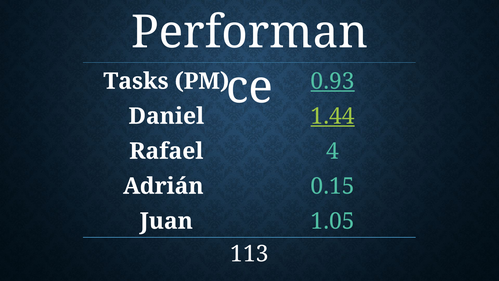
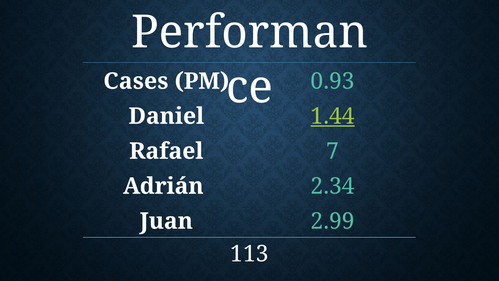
Tasks: Tasks -> Cases
0.93 underline: present -> none
4: 4 -> 7
0.15: 0.15 -> 2.34
1.05: 1.05 -> 2.99
